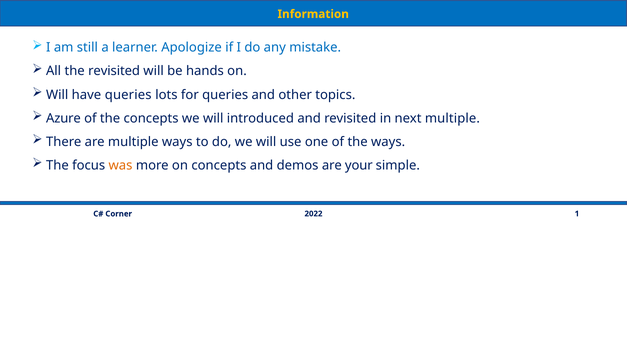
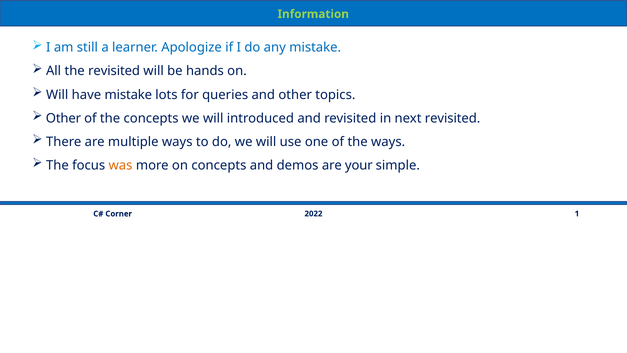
Information colour: yellow -> light green
have queries: queries -> mistake
Azure at (63, 118): Azure -> Other
next multiple: multiple -> revisited
